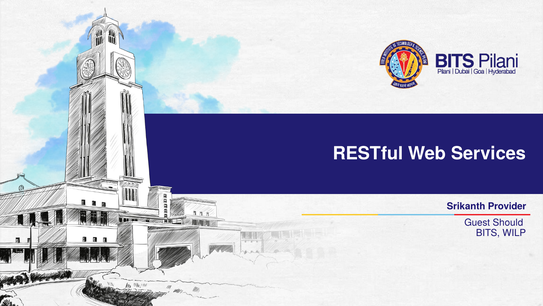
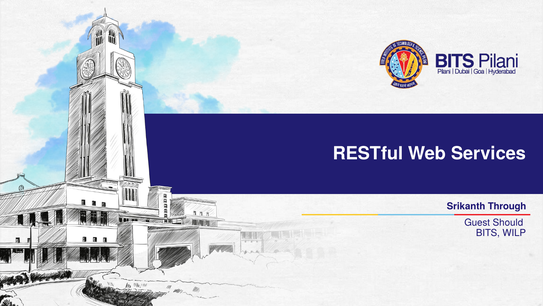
Provider: Provider -> Through
